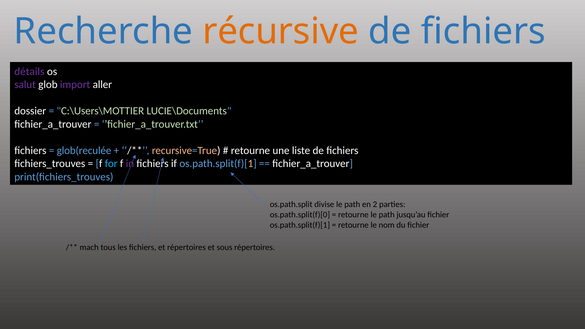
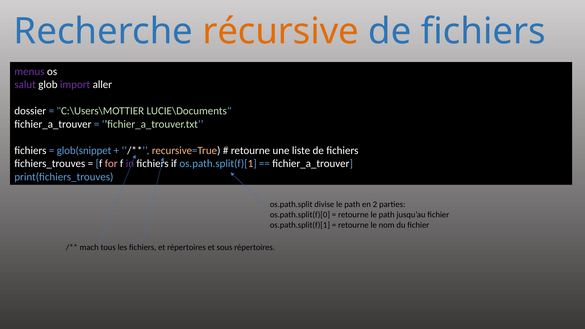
détails: détails -> menus
glob(reculée: glob(reculée -> glob(snippet
for colour: light blue -> pink
